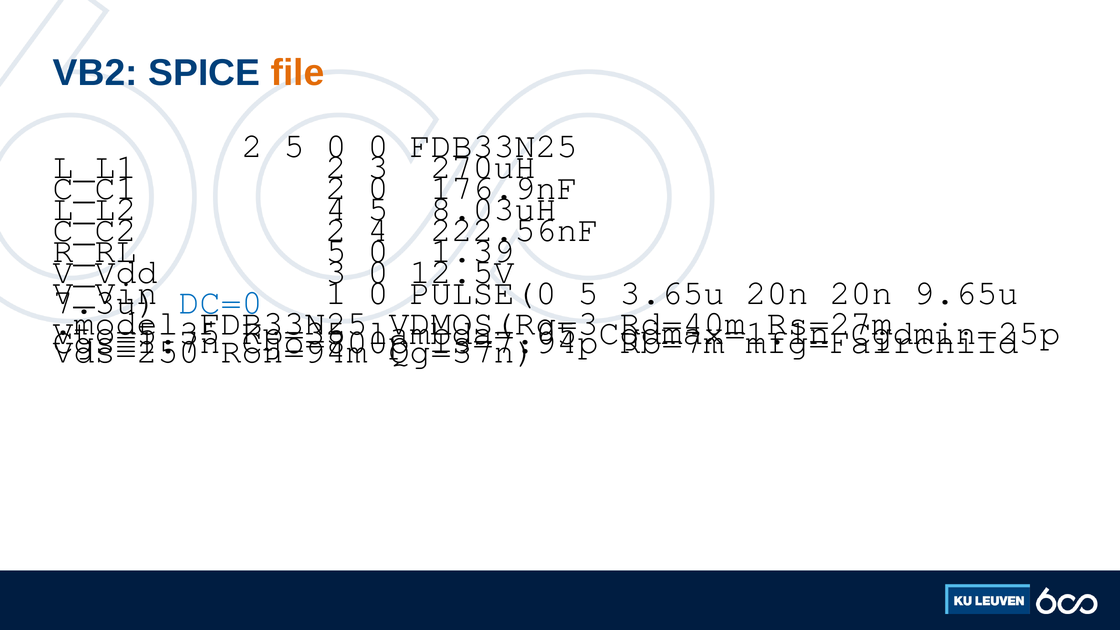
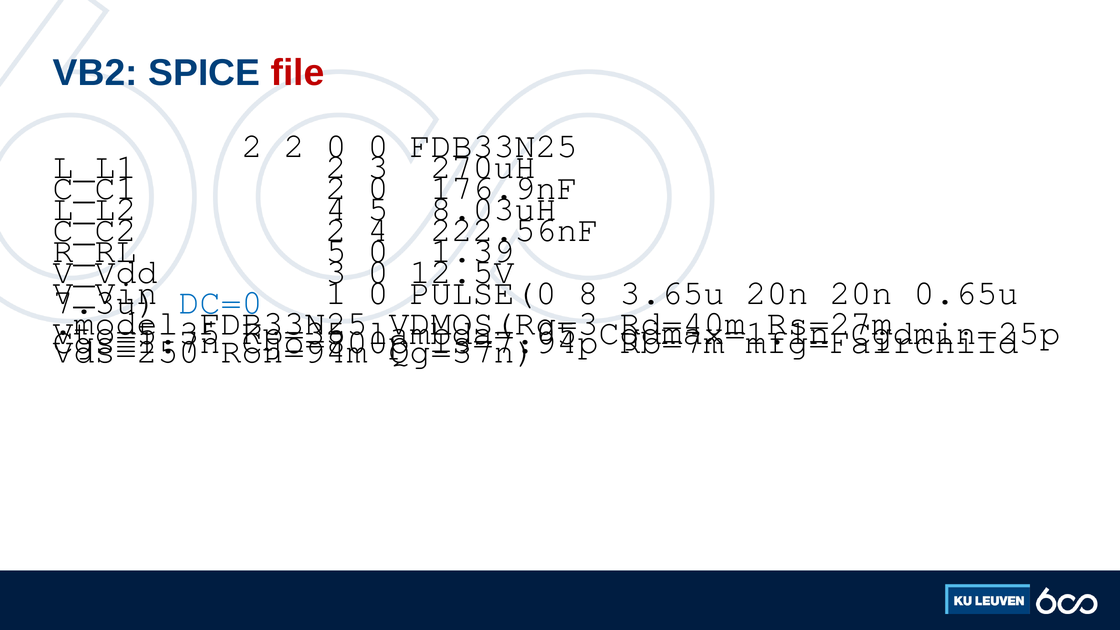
file colour: orange -> red
2 5: 5 -> 2
5 at (588, 293): 5 -> 8
9.65u: 9.65u -> 0.65u
